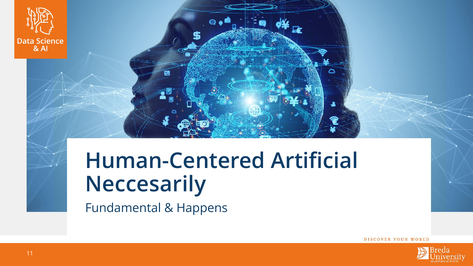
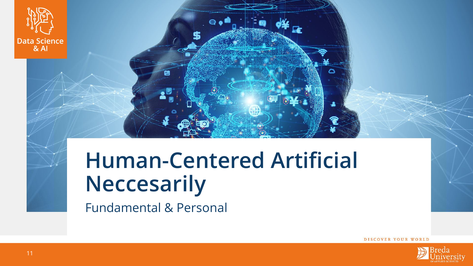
Happens: Happens -> Personal
